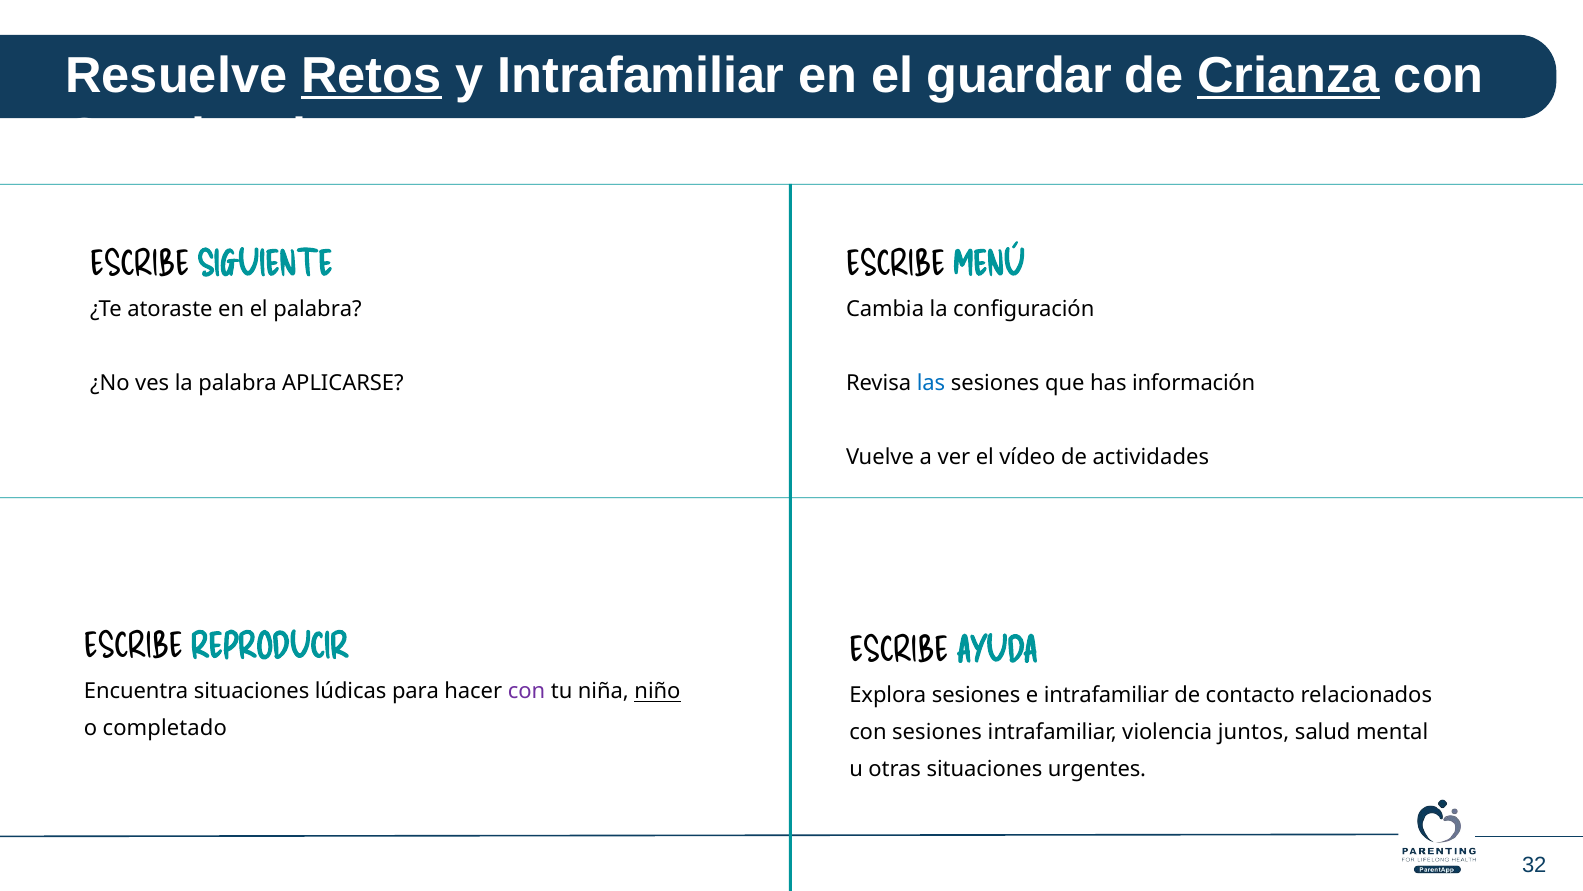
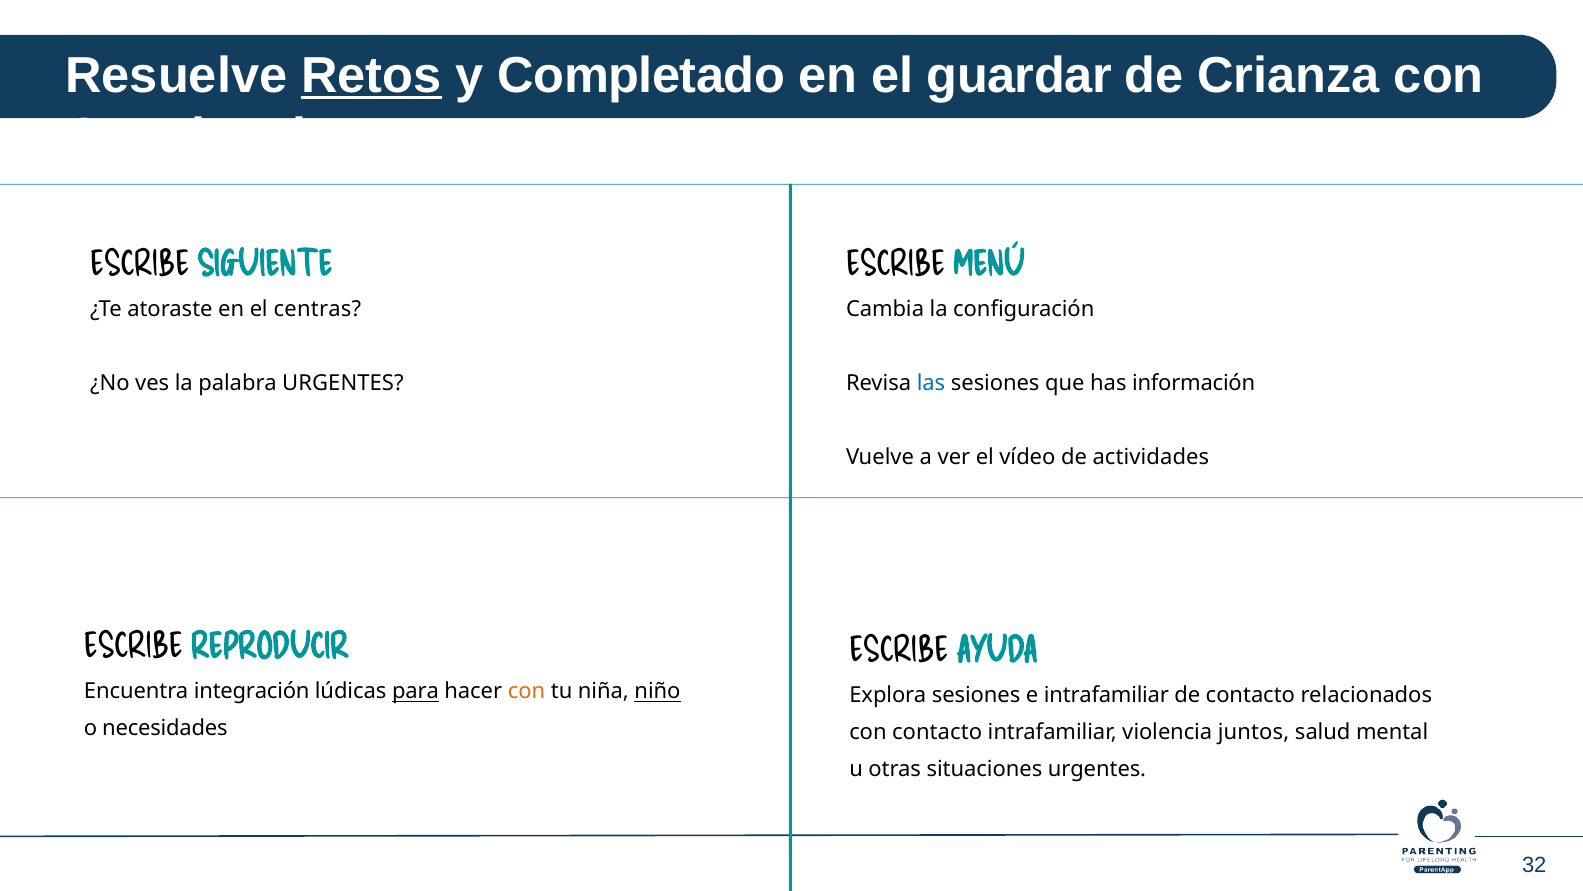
y Intrafamiliar: Intrafamiliar -> Completado
Crianza underline: present -> none
el palabra: palabra -> centras
palabra APLICARSE: APLICARSE -> URGENTES
Encuentra situaciones: situaciones -> integración
para underline: none -> present
con at (527, 691) colour: purple -> orange
completado: completado -> necesidades
con sesiones: sesiones -> contacto
